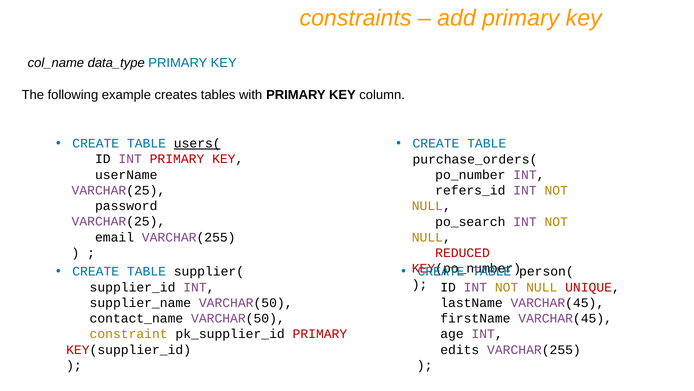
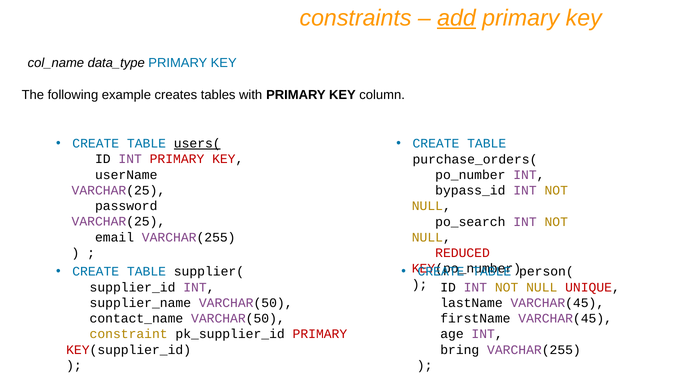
add underline: none -> present
refers_id: refers_id -> bypass_id
edits: edits -> bring
